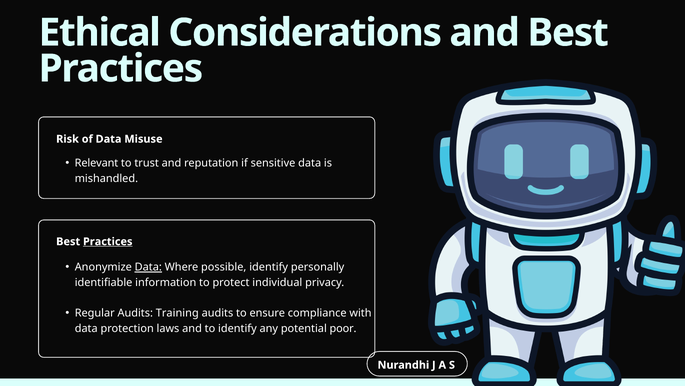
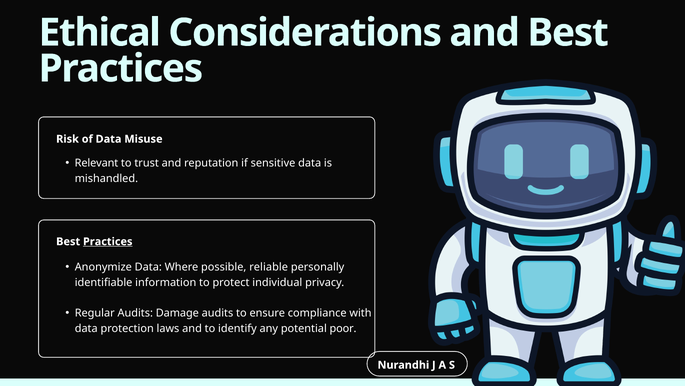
Data at (148, 267) underline: present -> none
possible identify: identify -> reliable
Training: Training -> Damage
